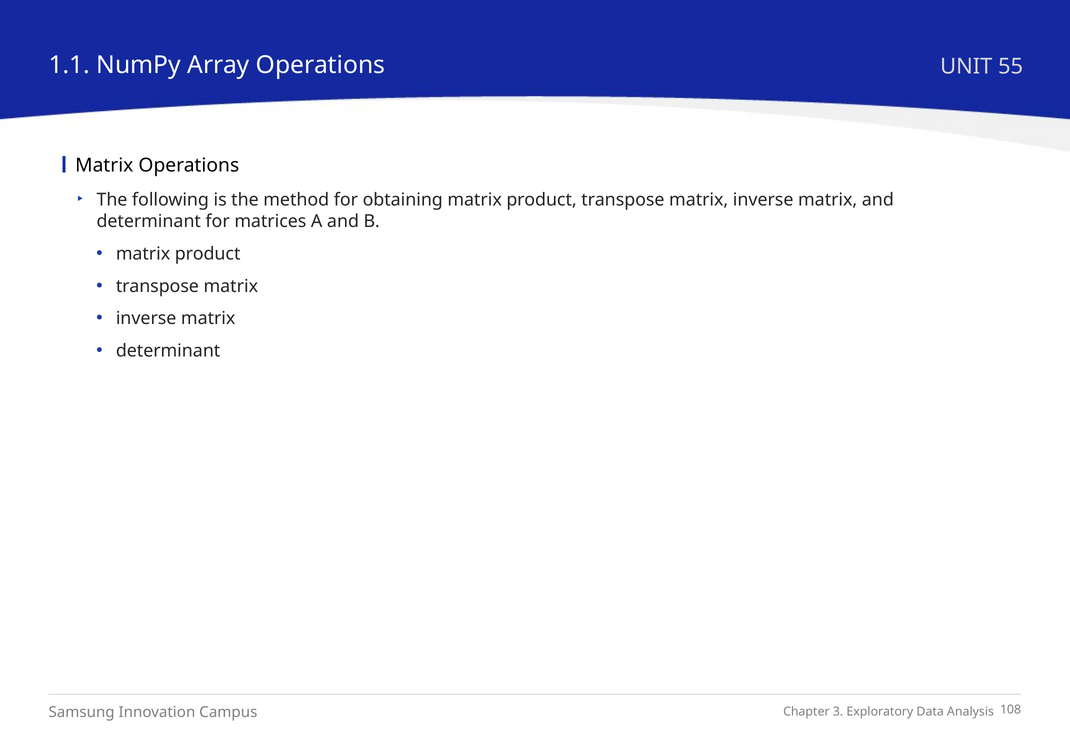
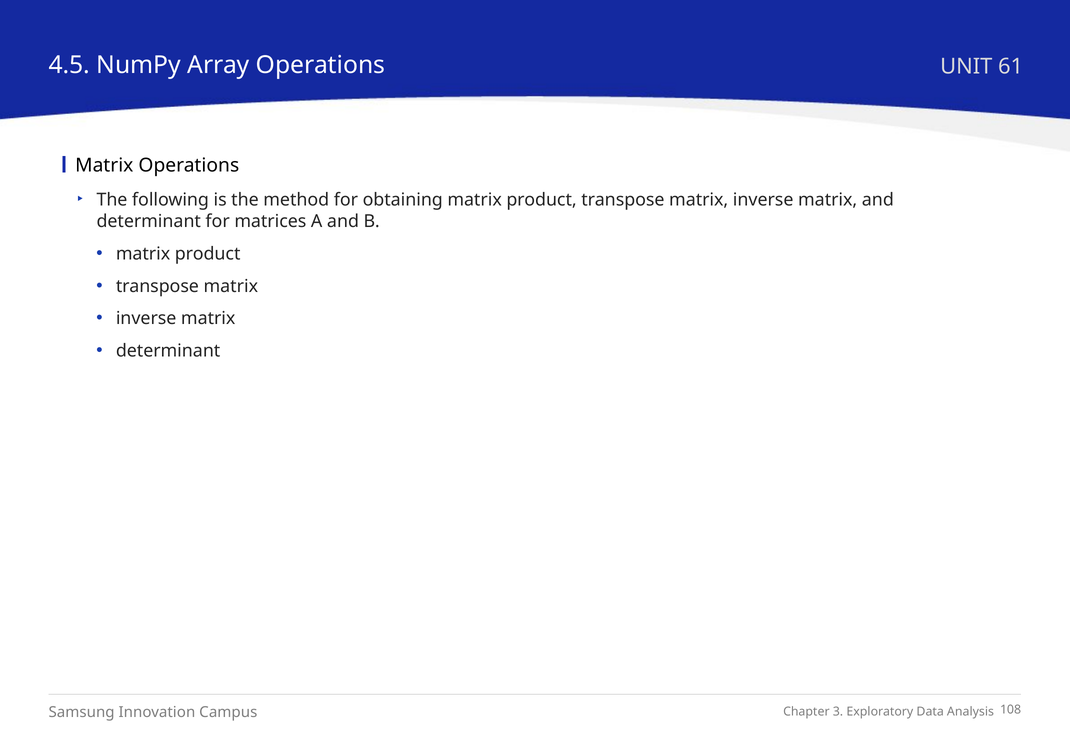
1.1: 1.1 -> 4.5
55: 55 -> 61
